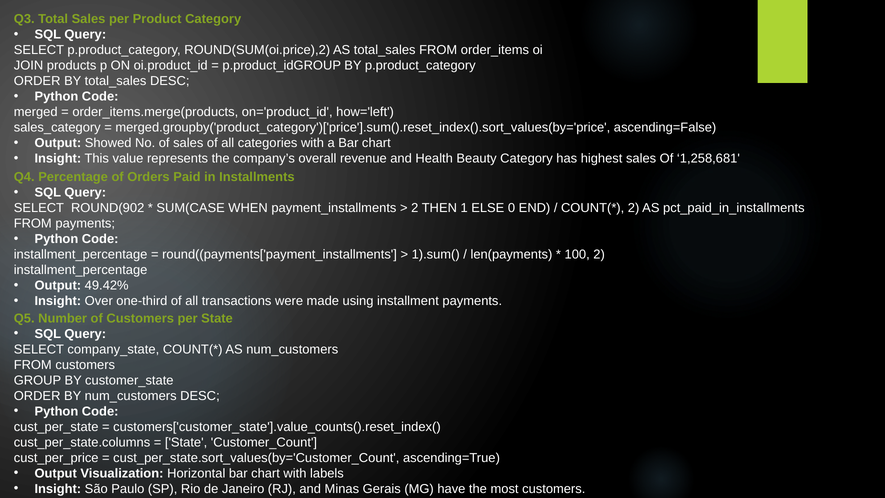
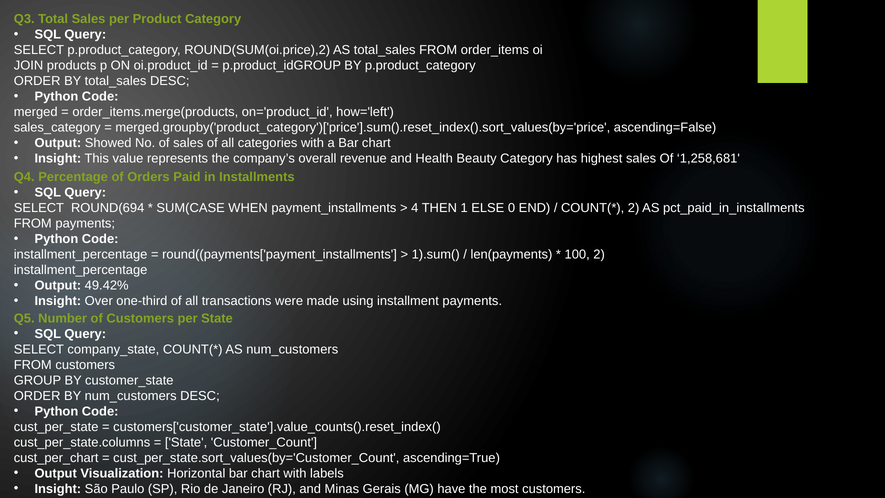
ROUND(902: ROUND(902 -> ROUND(694
2 at (415, 208): 2 -> 4
cust_per_price: cust_per_price -> cust_per_chart
